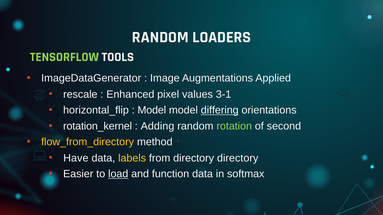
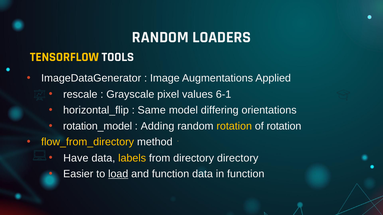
TENSORFLOW colour: light green -> yellow
Enhanced: Enhanced -> Grayscale
3-1: 3-1 -> 6-1
Model at (152, 110): Model -> Same
differing underline: present -> none
rotation_kernel: rotation_kernel -> rotation_model
rotation at (234, 126) colour: light green -> yellow
of second: second -> rotation
in softmax: softmax -> function
